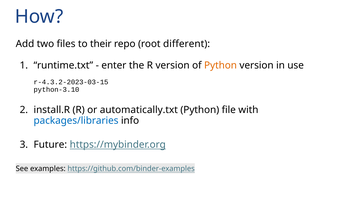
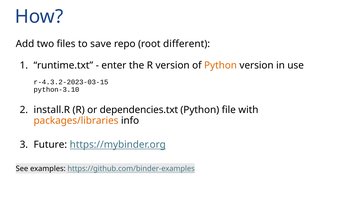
their: their -> save
automatically.txt: automatically.txt -> dependencies.txt
packages/libraries colour: blue -> orange
